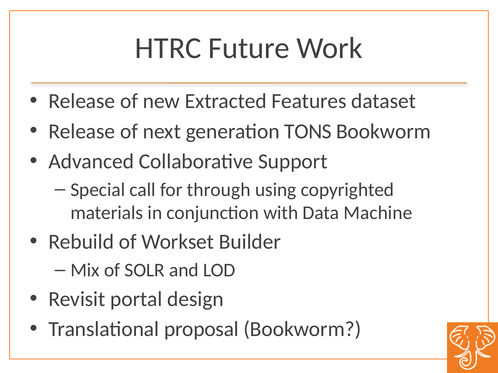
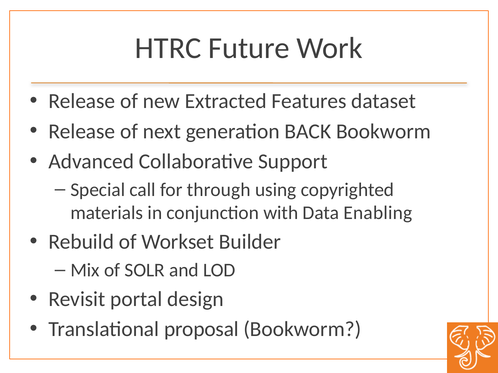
TONS: TONS -> BACK
Machine: Machine -> Enabling
